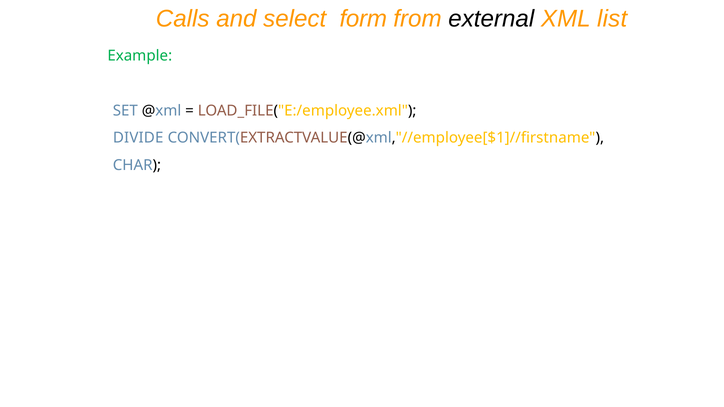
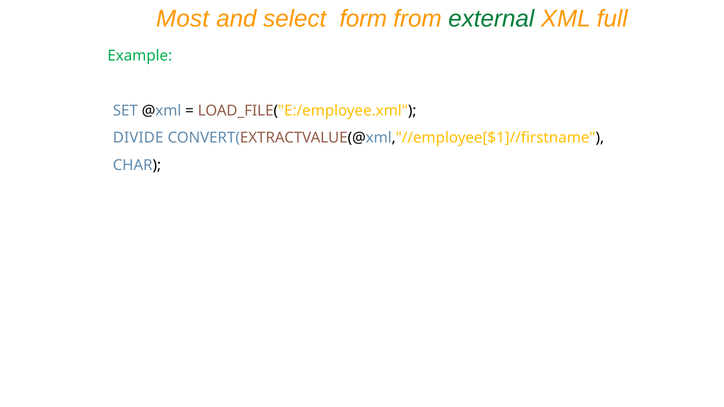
Calls: Calls -> Most
external colour: black -> green
list: list -> full
